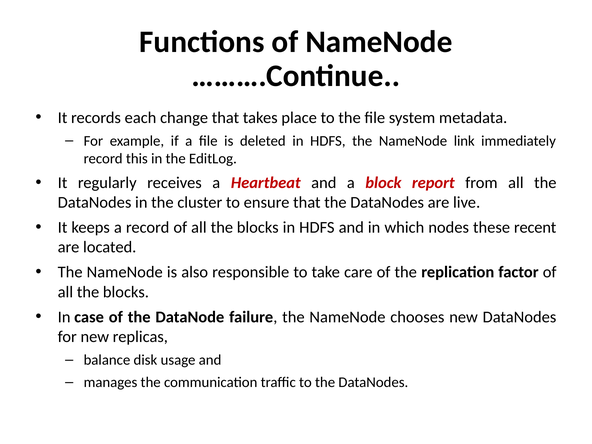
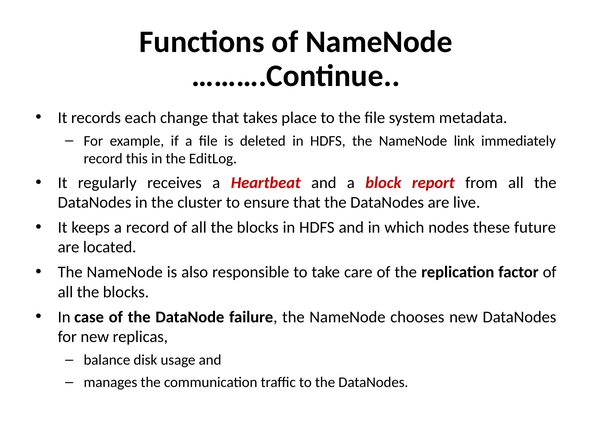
recent: recent -> future
